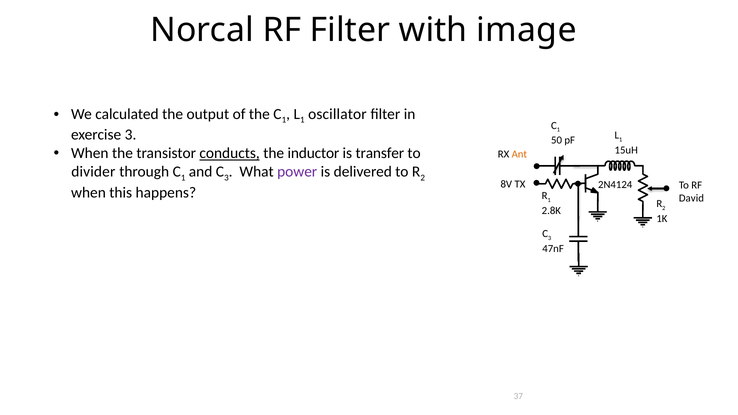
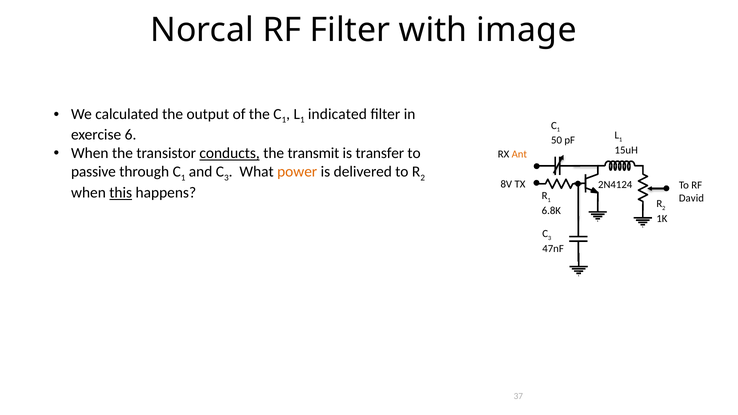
oscillator: oscillator -> indicated
exercise 3: 3 -> 6
inductor: inductor -> transmit
divider: divider -> passive
power colour: purple -> orange
this underline: none -> present
2.8K: 2.8K -> 6.8K
